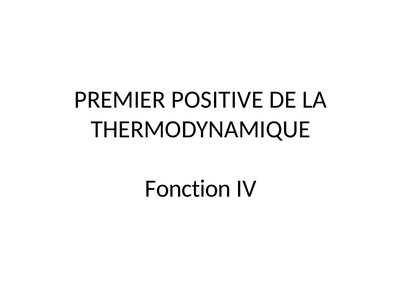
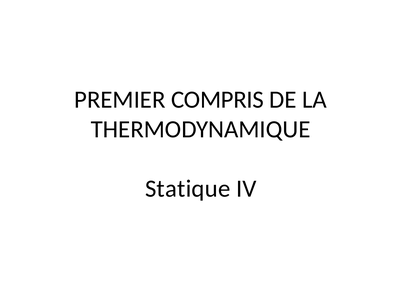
POSITIVE: POSITIVE -> COMPRIS
Fonction: Fonction -> Statique
